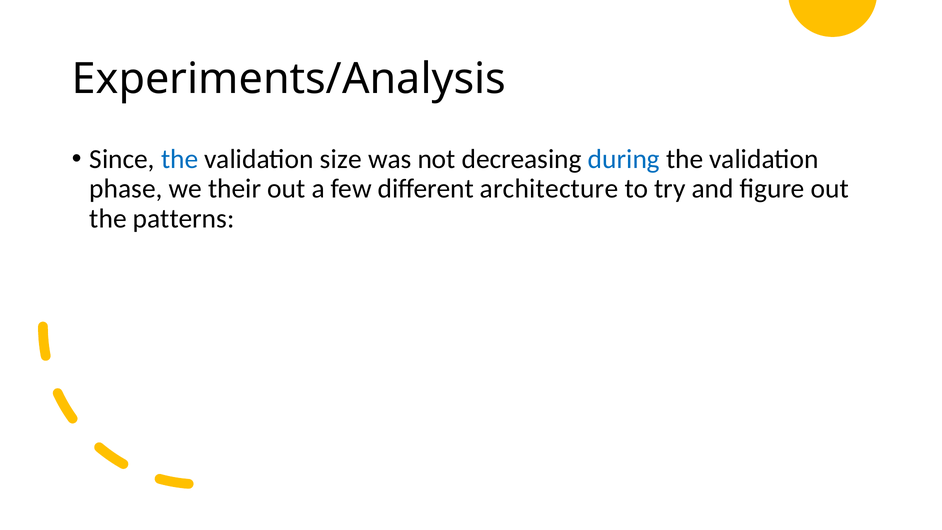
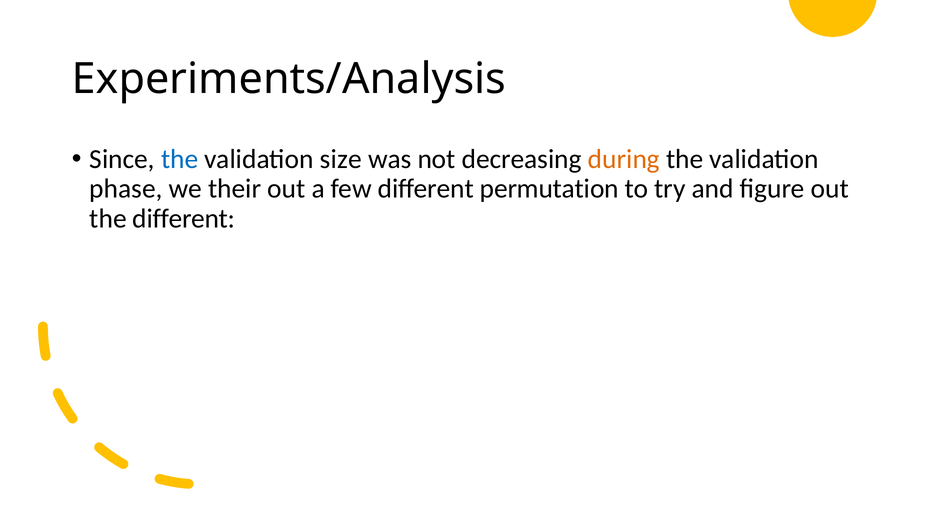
during colour: blue -> orange
architecture: architecture -> permutation
the patterns: patterns -> different
